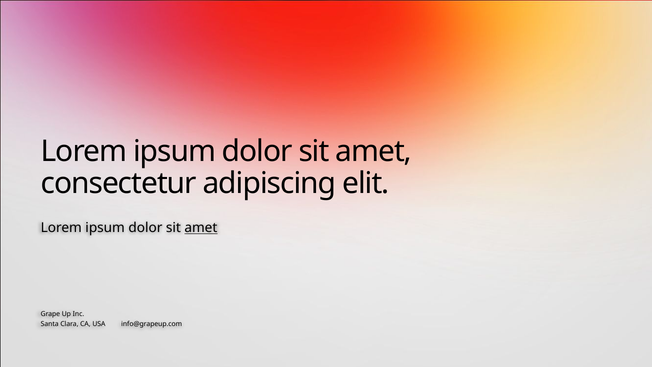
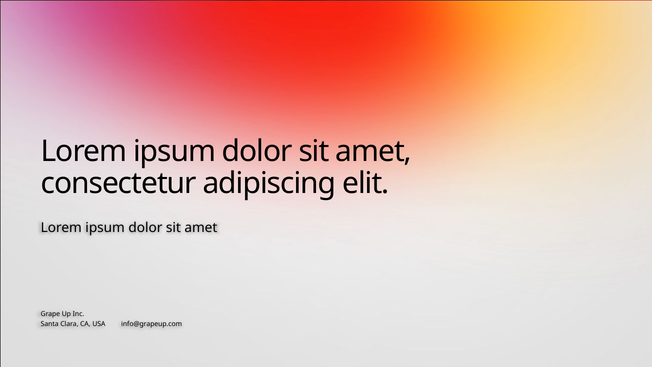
amet at (201, 228) underline: present -> none
